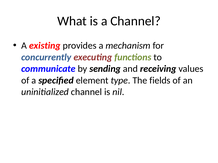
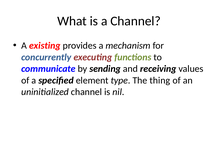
fields: fields -> thing
